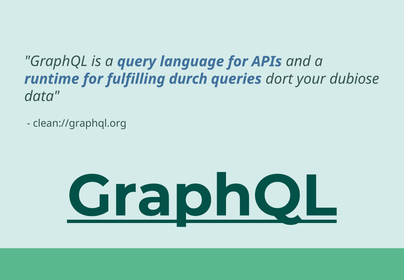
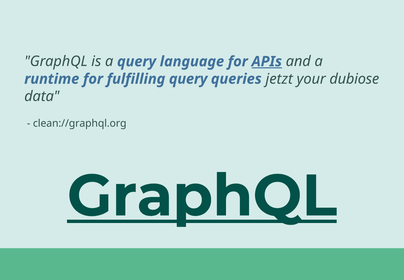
APIs underline: none -> present
fulfilling durch: durch -> query
dort: dort -> jetzt
